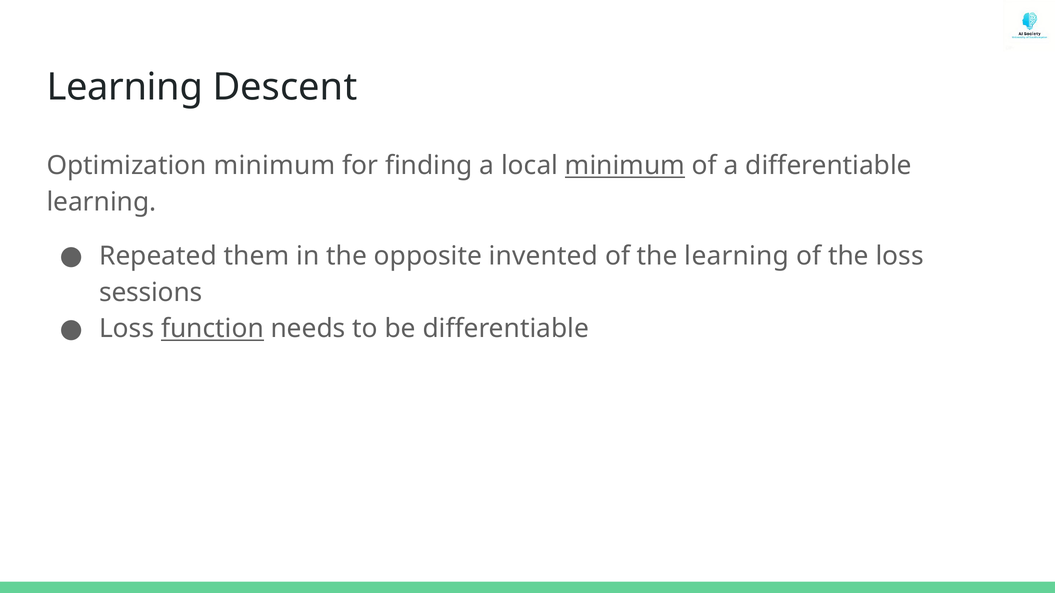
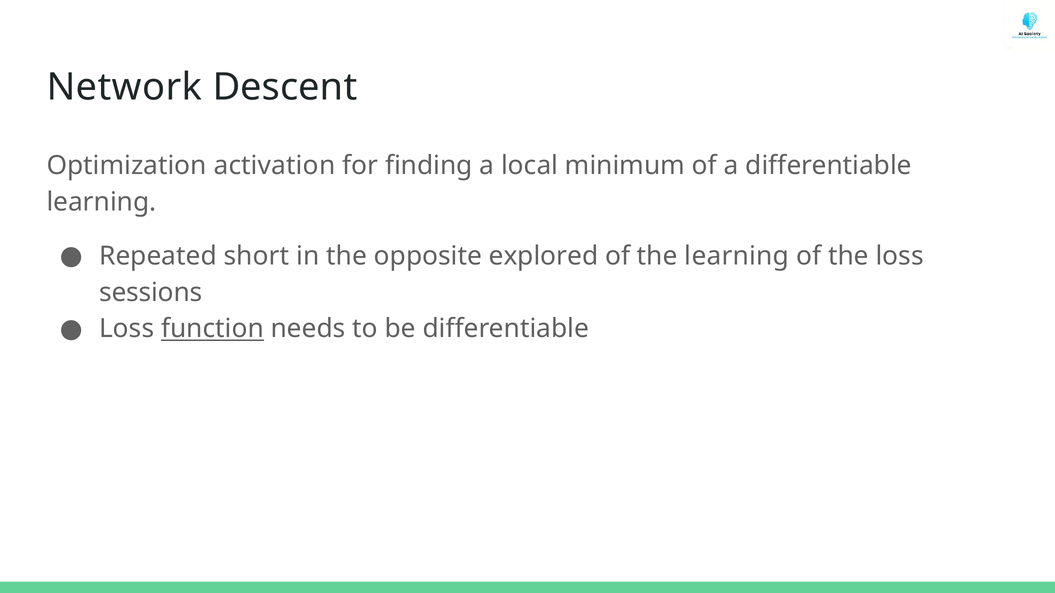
Learning at (125, 87): Learning -> Network
Optimization minimum: minimum -> activation
minimum at (625, 166) underline: present -> none
them: them -> short
invented: invented -> explored
